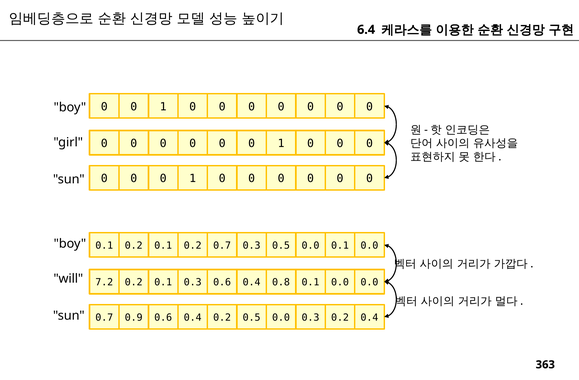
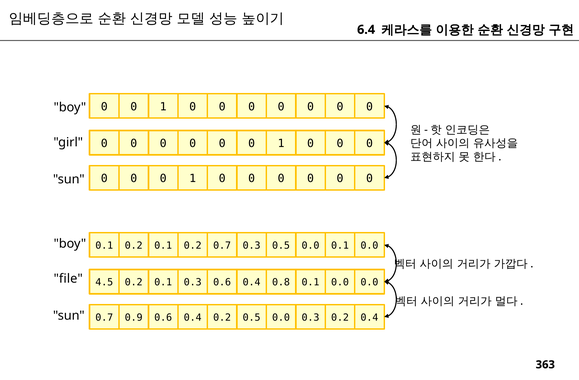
will: will -> file
7.2: 7.2 -> 4.5
